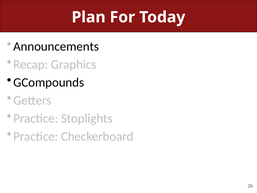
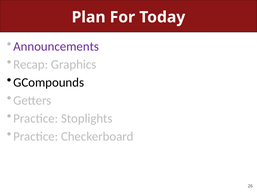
Announcements colour: black -> purple
